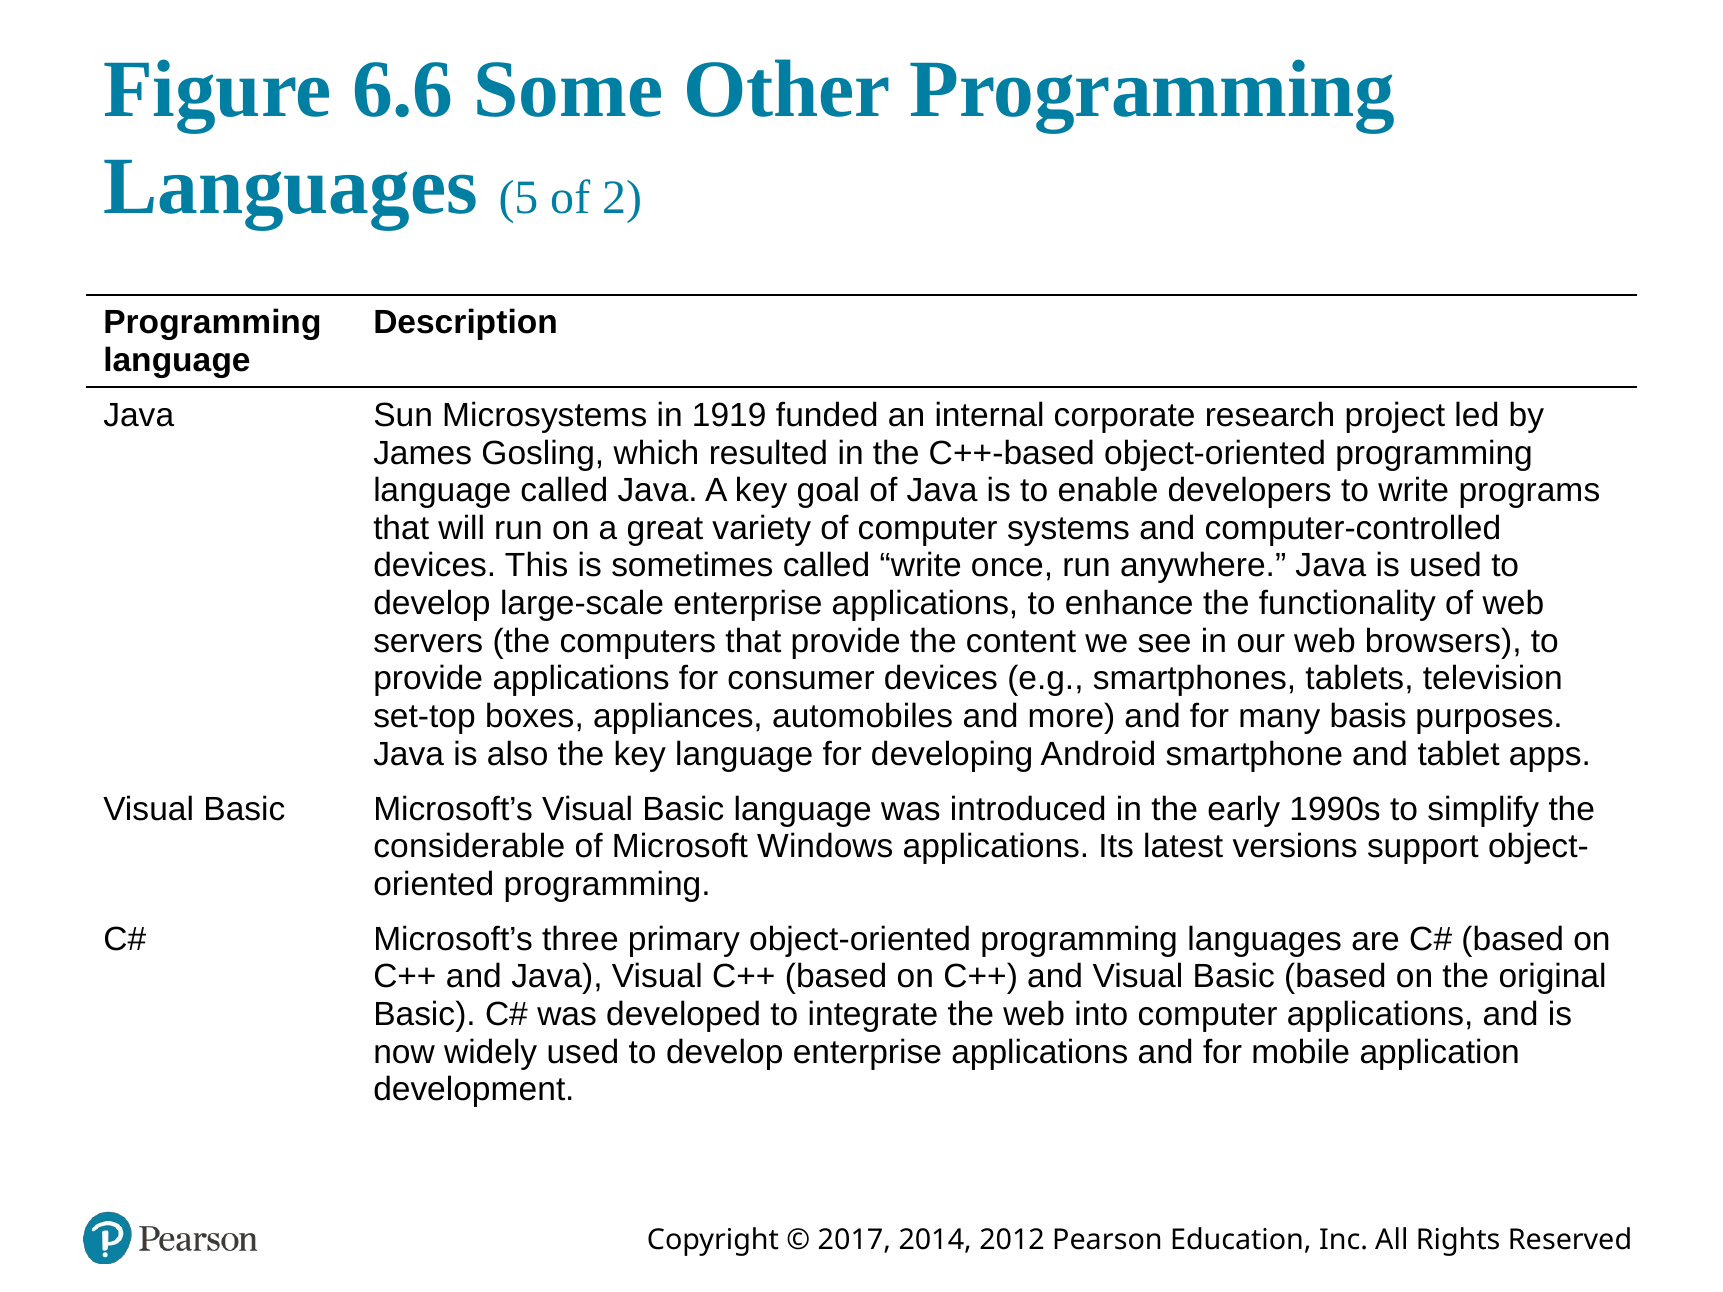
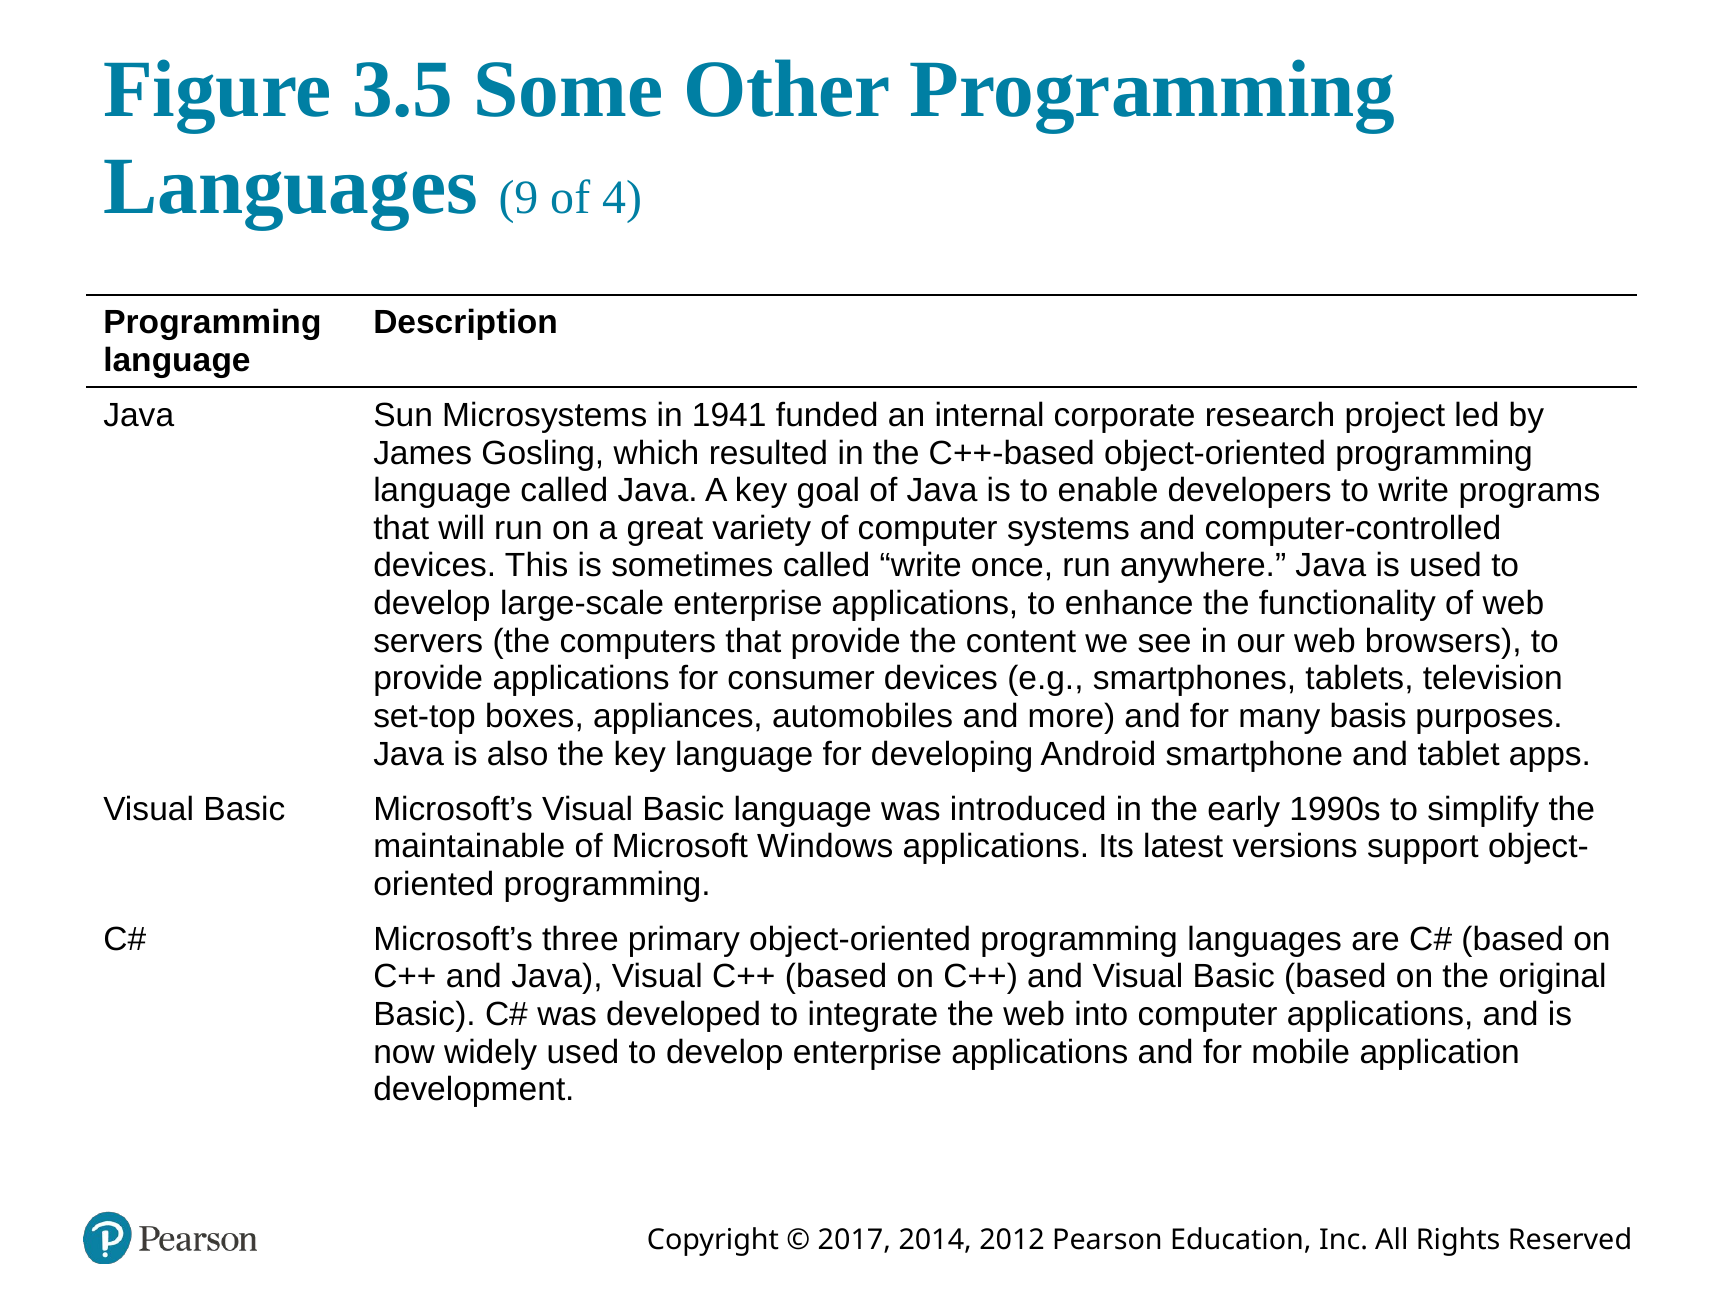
6.6: 6.6 -> 3.5
5: 5 -> 9
2: 2 -> 4
1919: 1919 -> 1941
considerable: considerable -> maintainable
